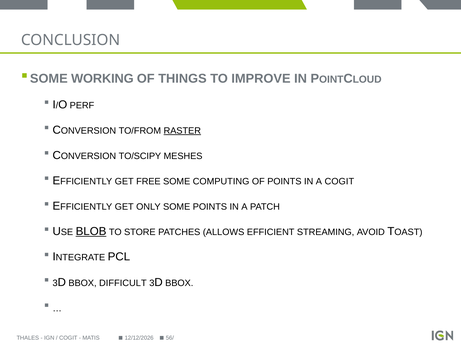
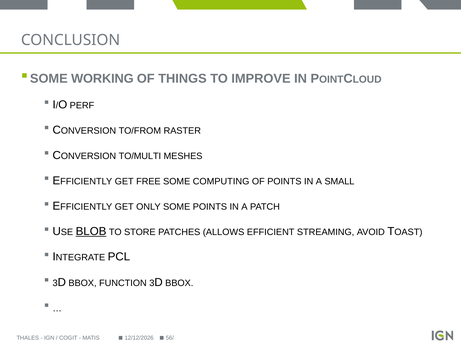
RASTER underline: present -> none
TO/SCIPY: TO/SCIPY -> TO/MULTI
A COGIT: COGIT -> SMALL
DIFFICULT: DIFFICULT -> FUNCTION
